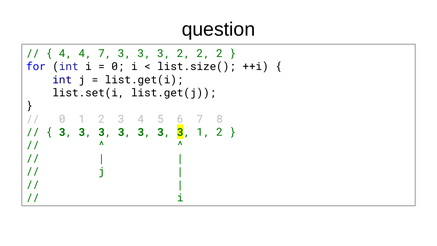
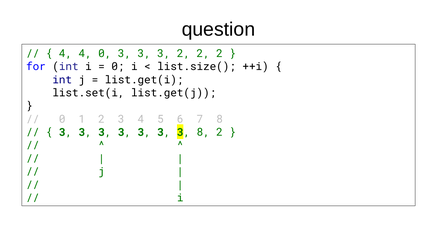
4 7: 7 -> 0
3 1: 1 -> 8
